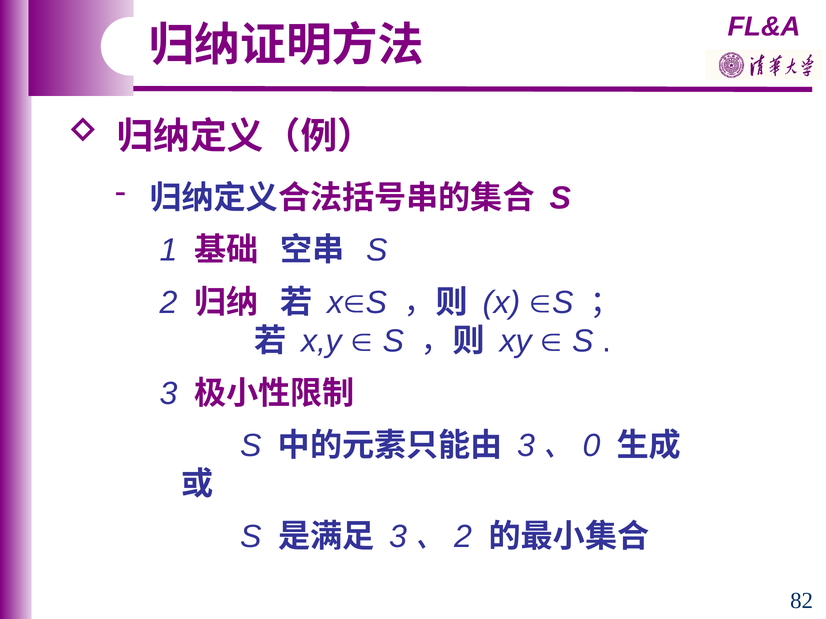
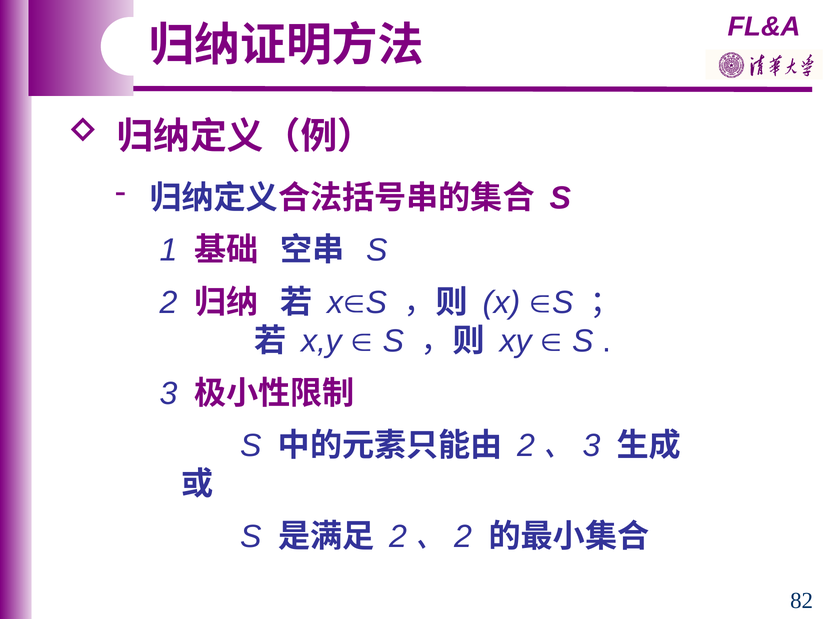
3 at (526, 446): 3 -> 2
0 at (592, 446): 0 -> 3
3 at (398, 537): 3 -> 2
